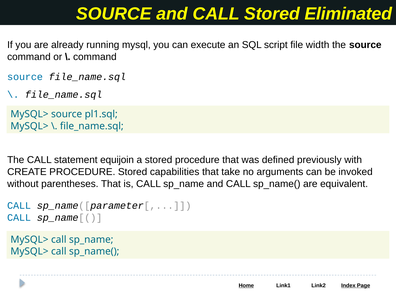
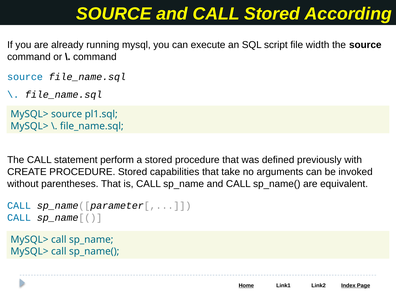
Eliminated: Eliminated -> According
equijoin: equijoin -> perform
